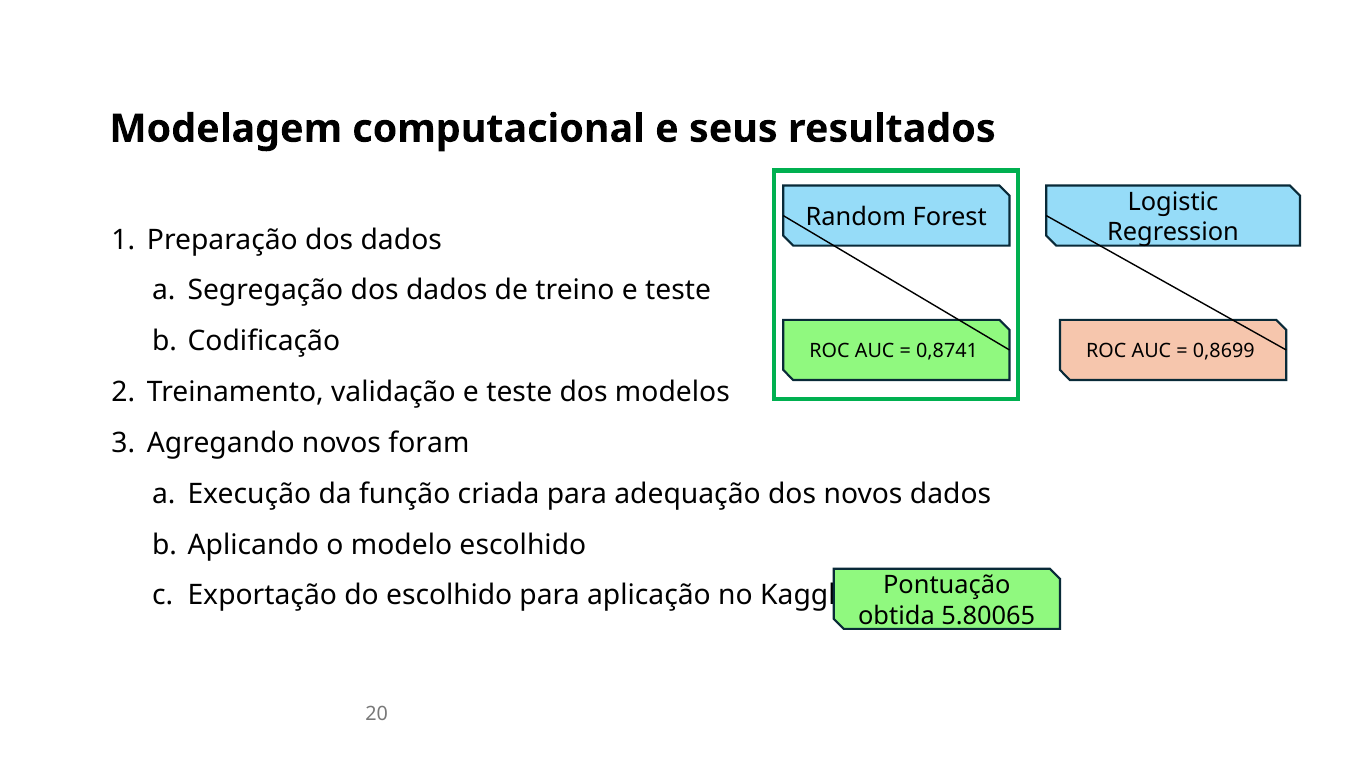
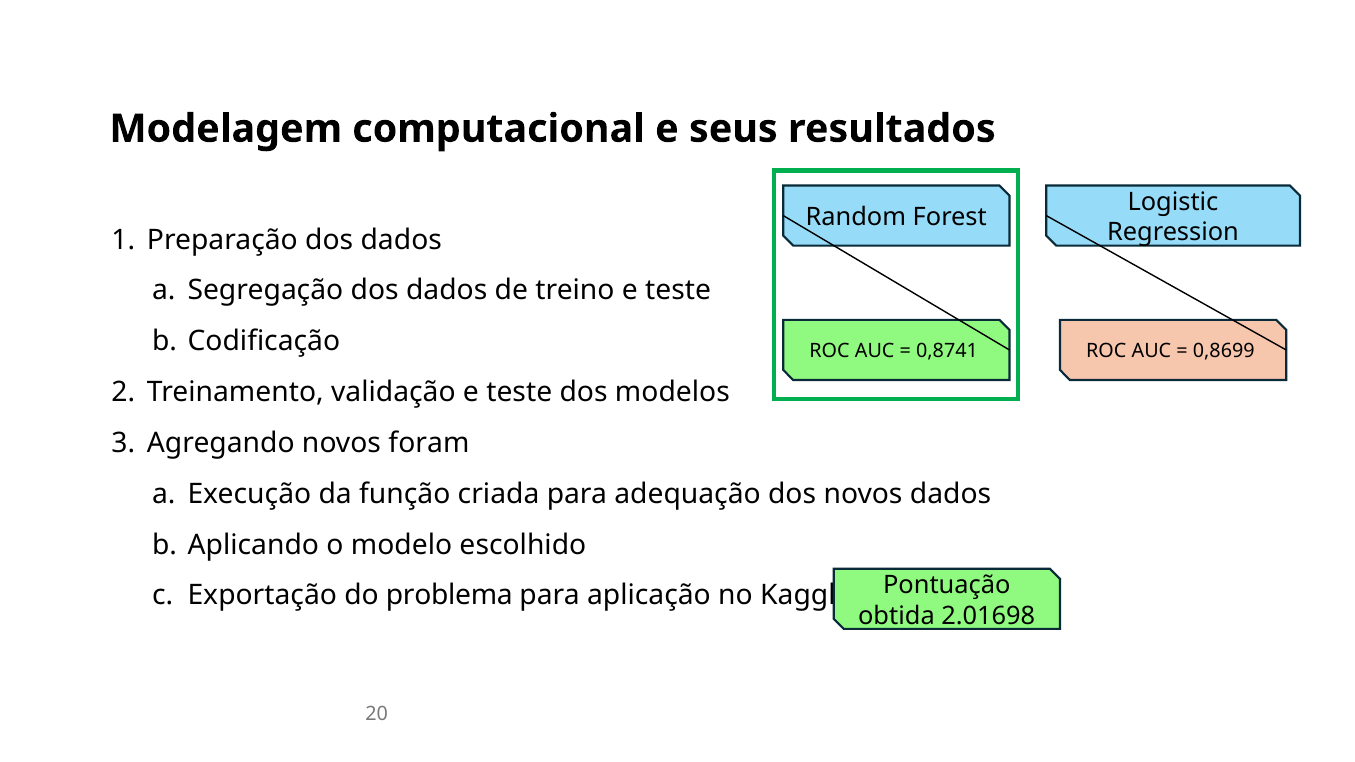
do escolhido: escolhido -> problema
5.80065: 5.80065 -> 2.01698
